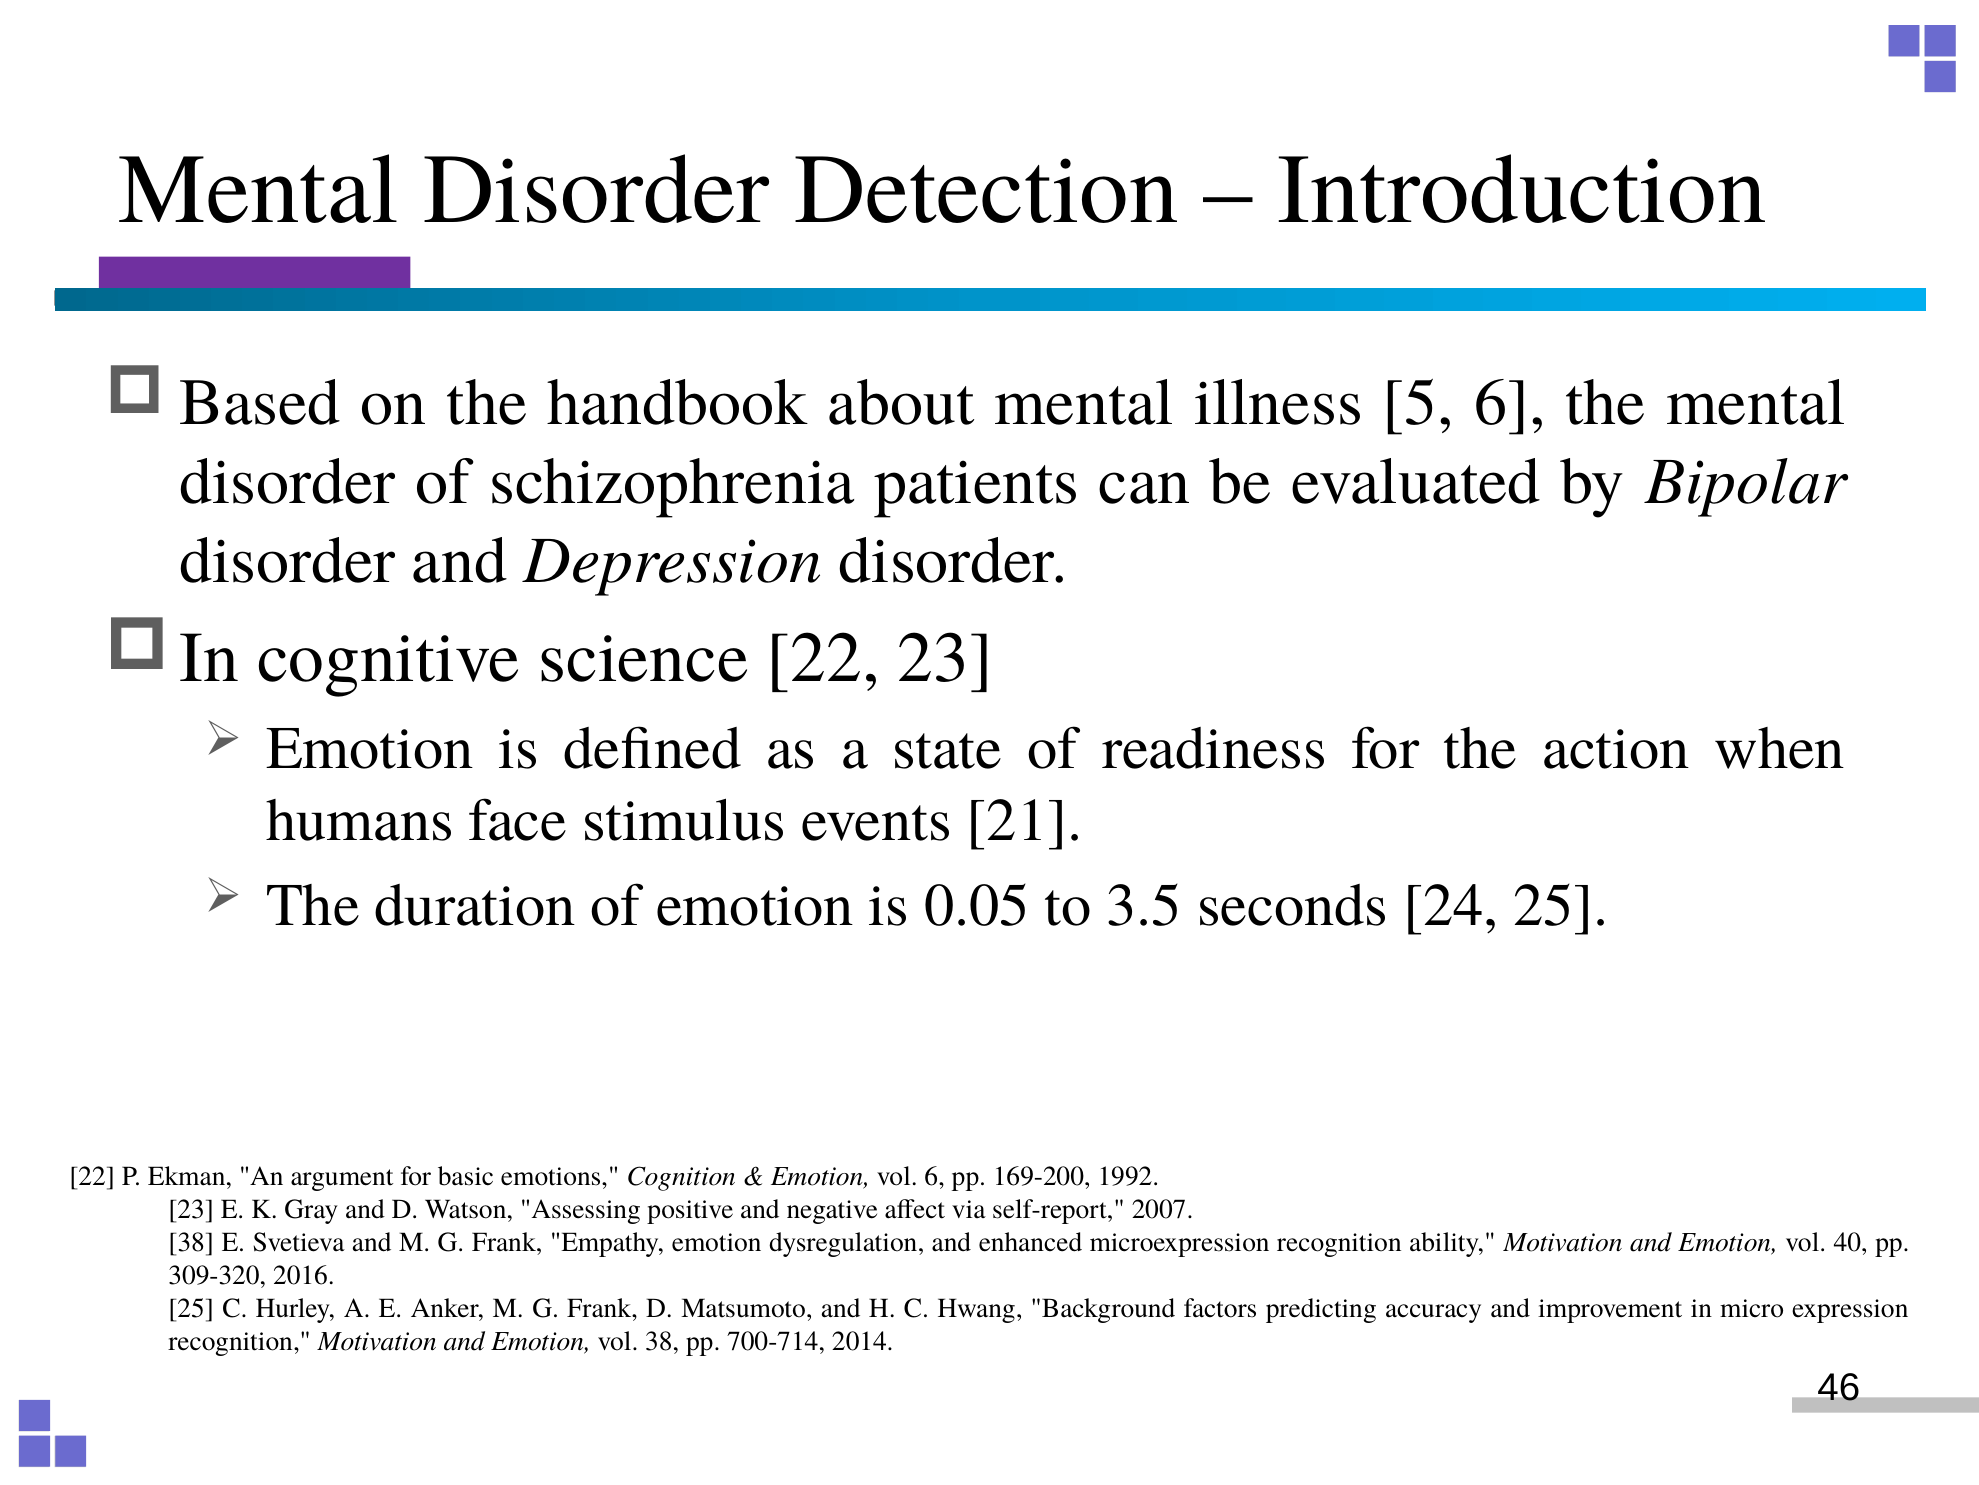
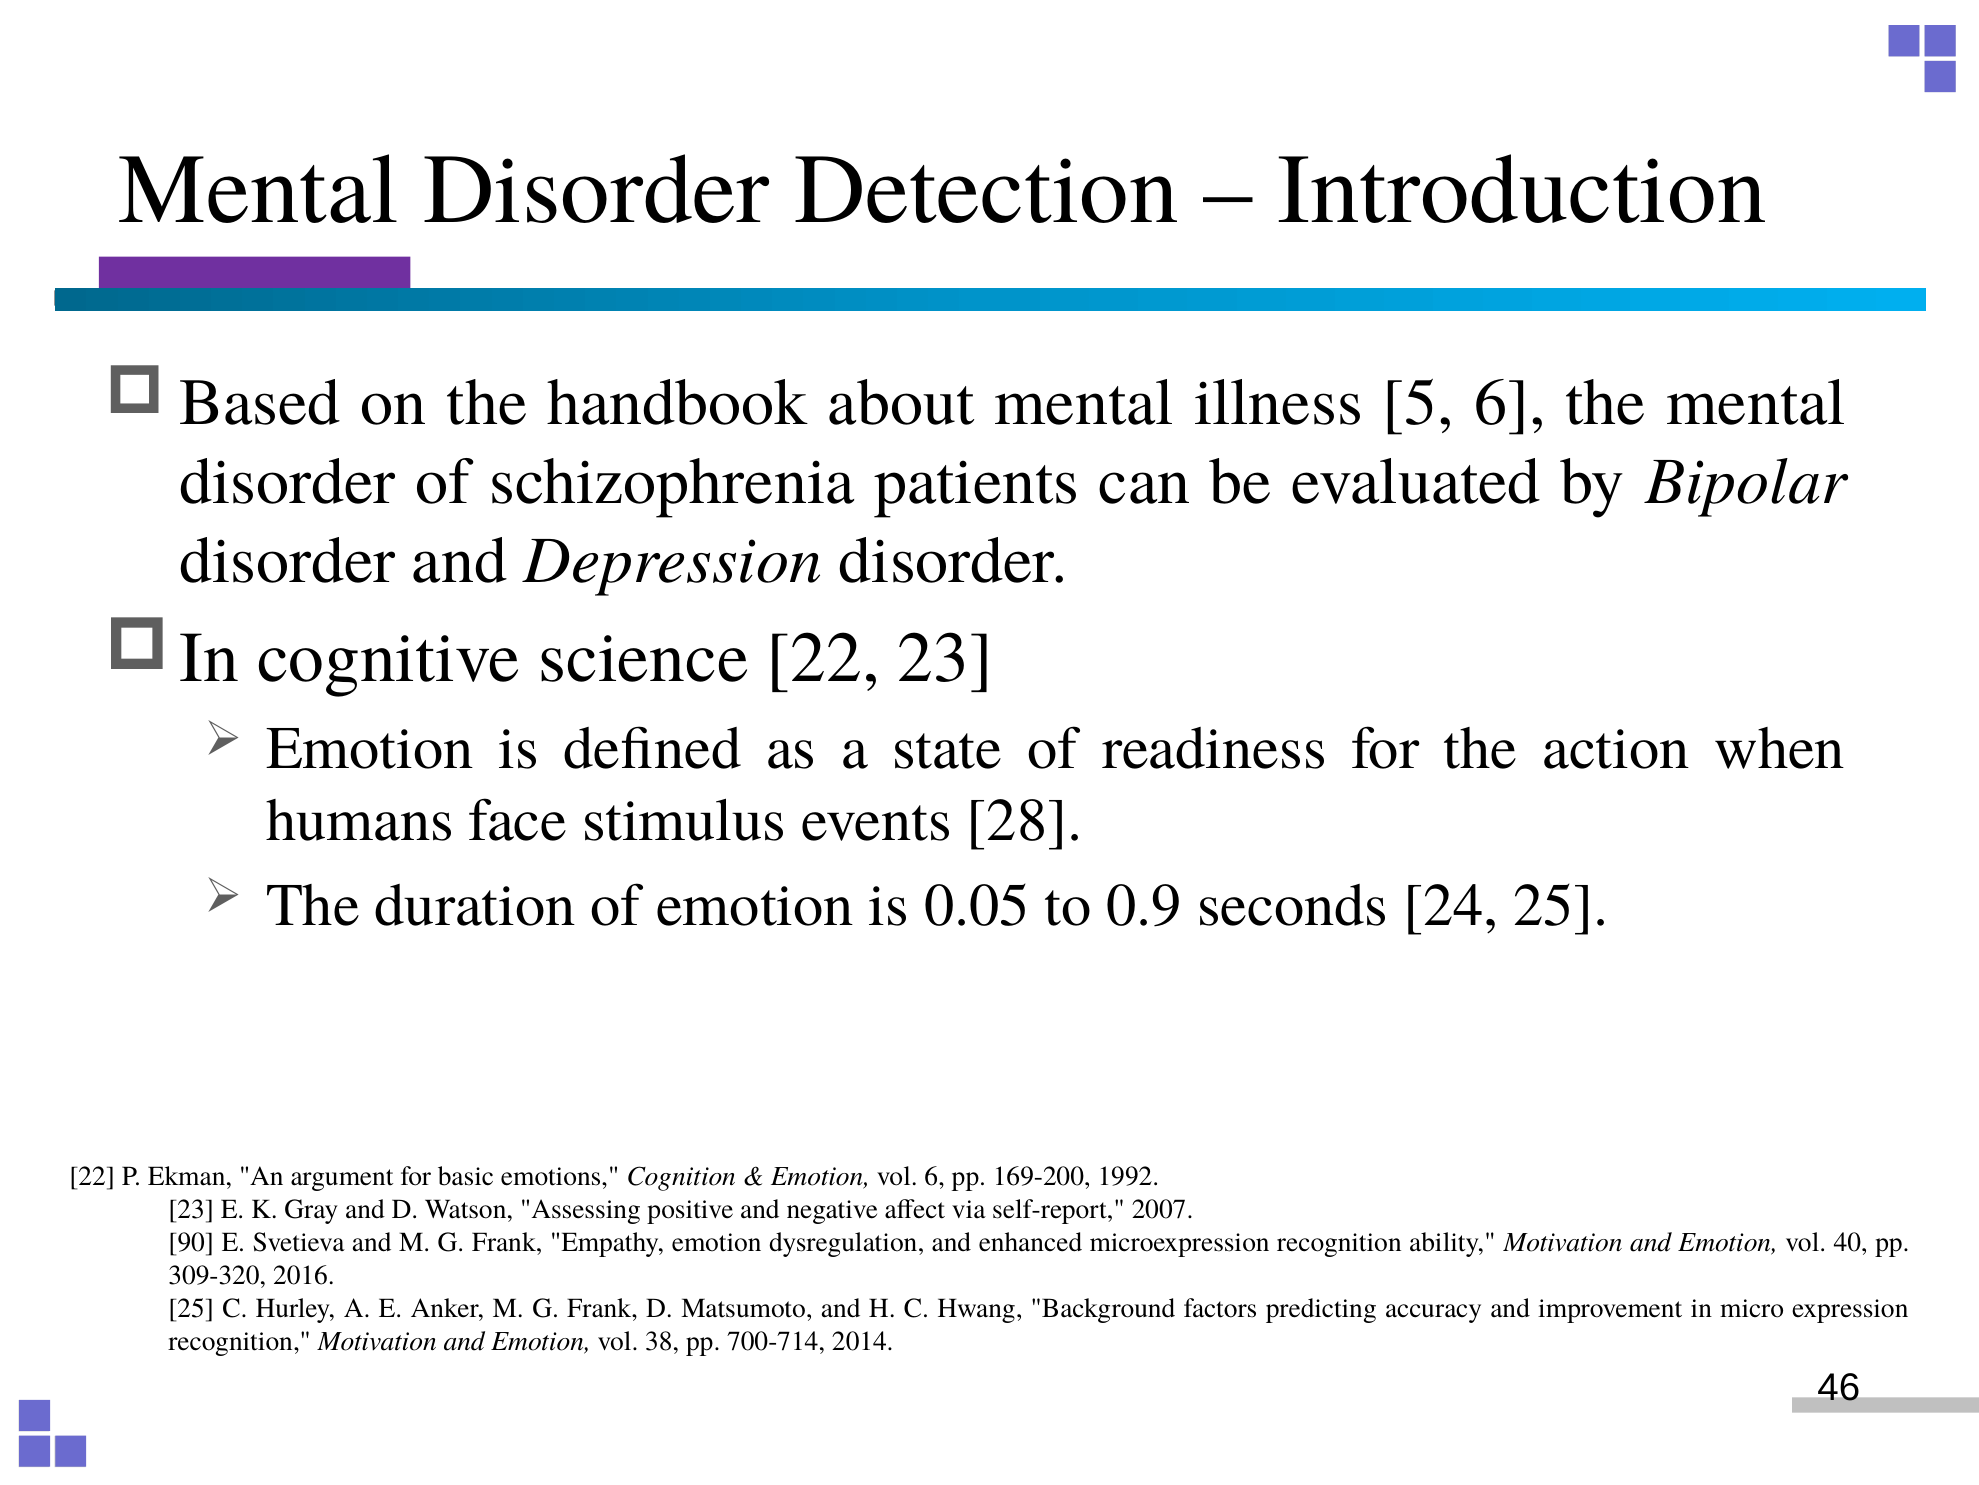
21: 21 -> 28
3.5: 3.5 -> 0.9
38 at (191, 1242): 38 -> 90
